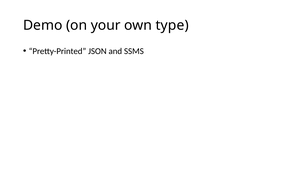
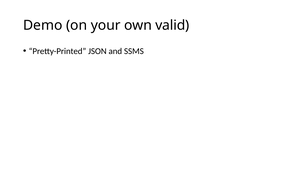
type: type -> valid
